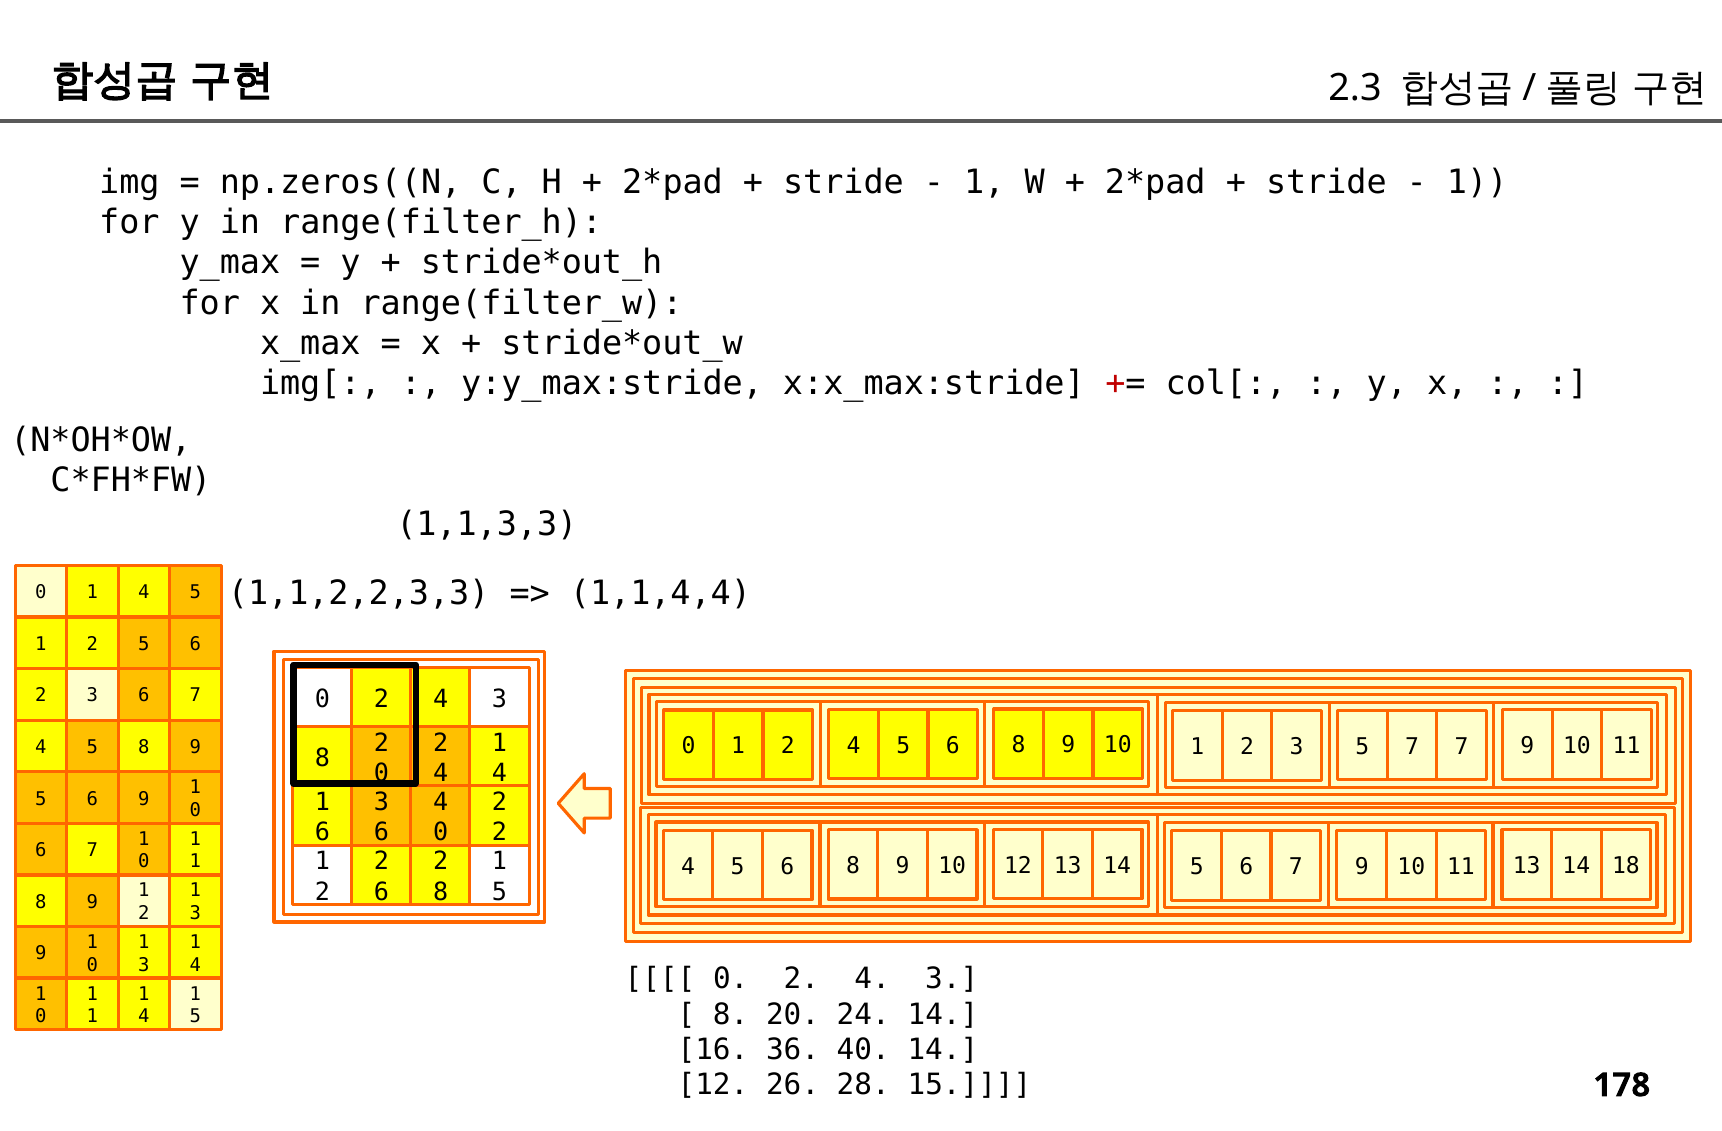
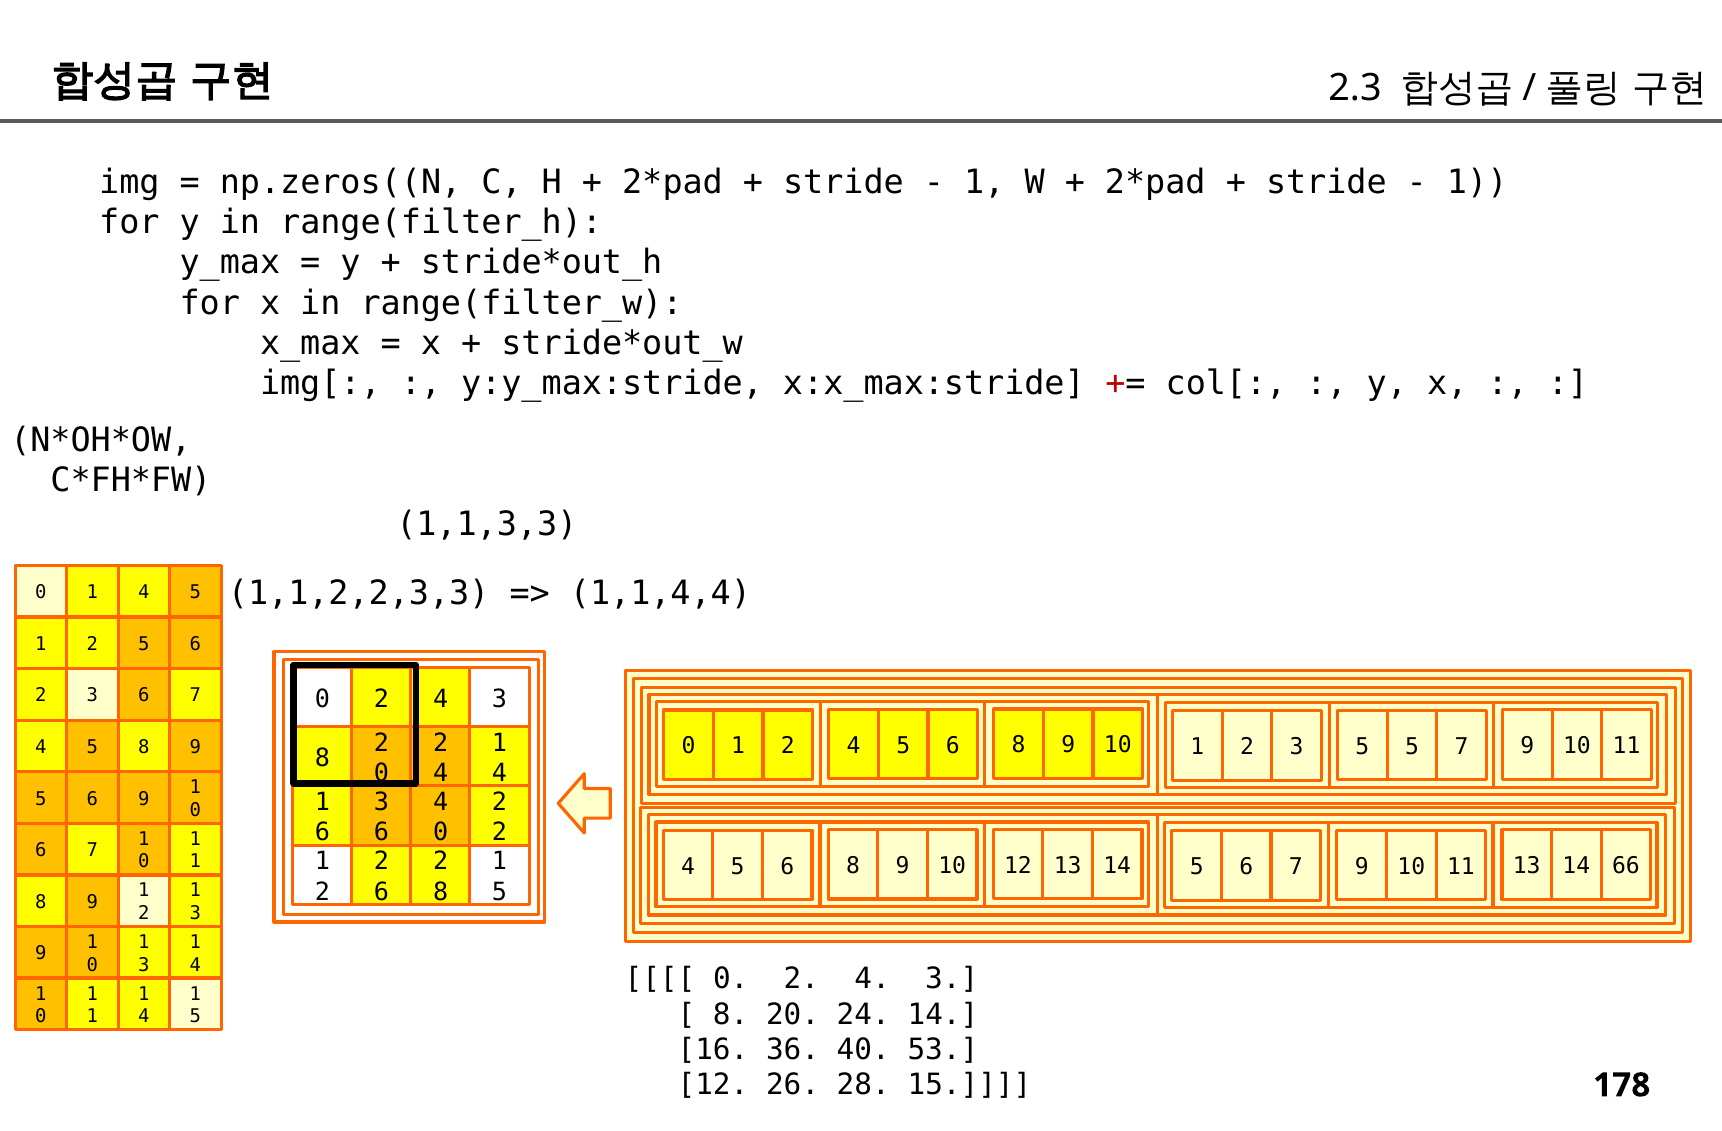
5 7: 7 -> 5
18: 18 -> 66
40 14: 14 -> 53
